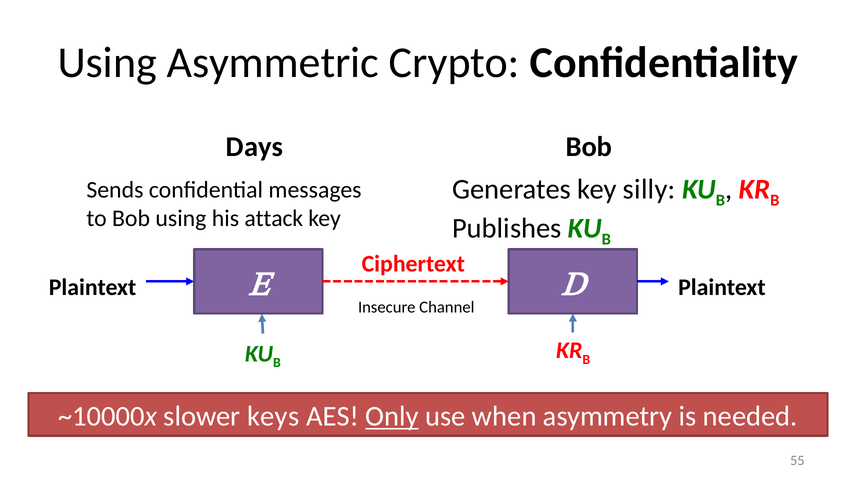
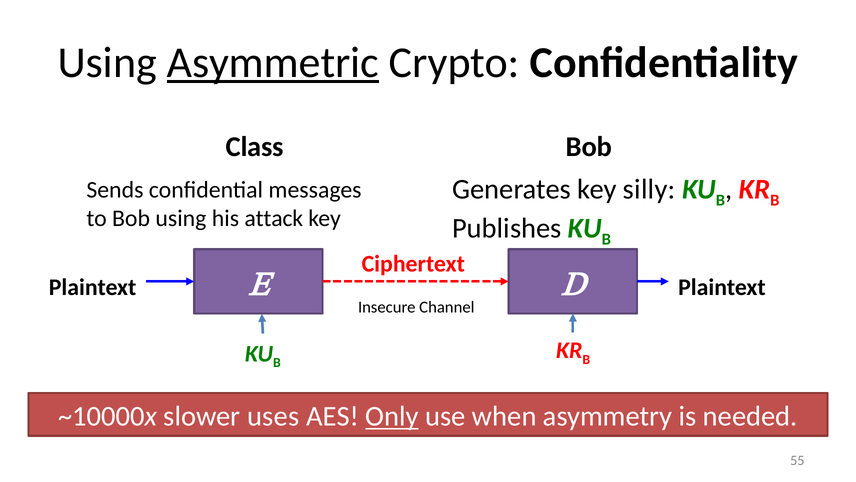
Asymmetric underline: none -> present
Days: Days -> Class
keys: keys -> uses
